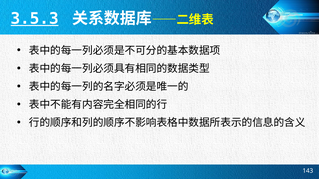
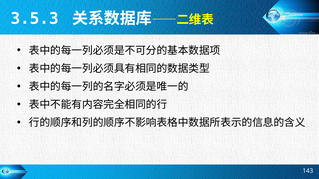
3.5.3 underline: present -> none
